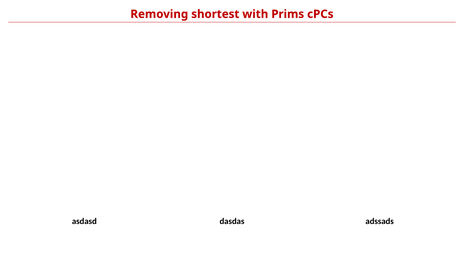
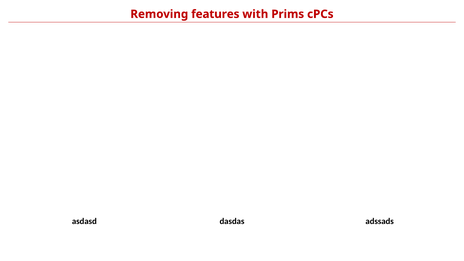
shortest: shortest -> features
